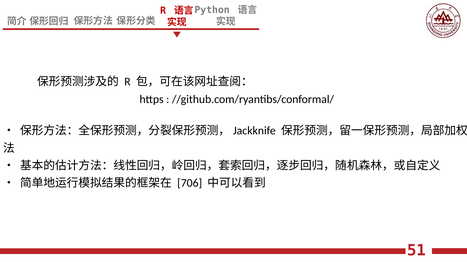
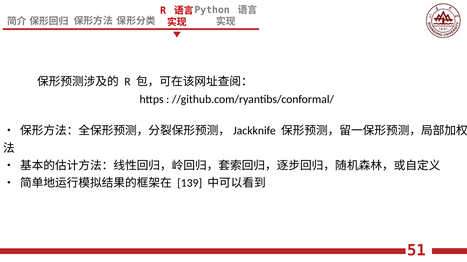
706: 706 -> 139
